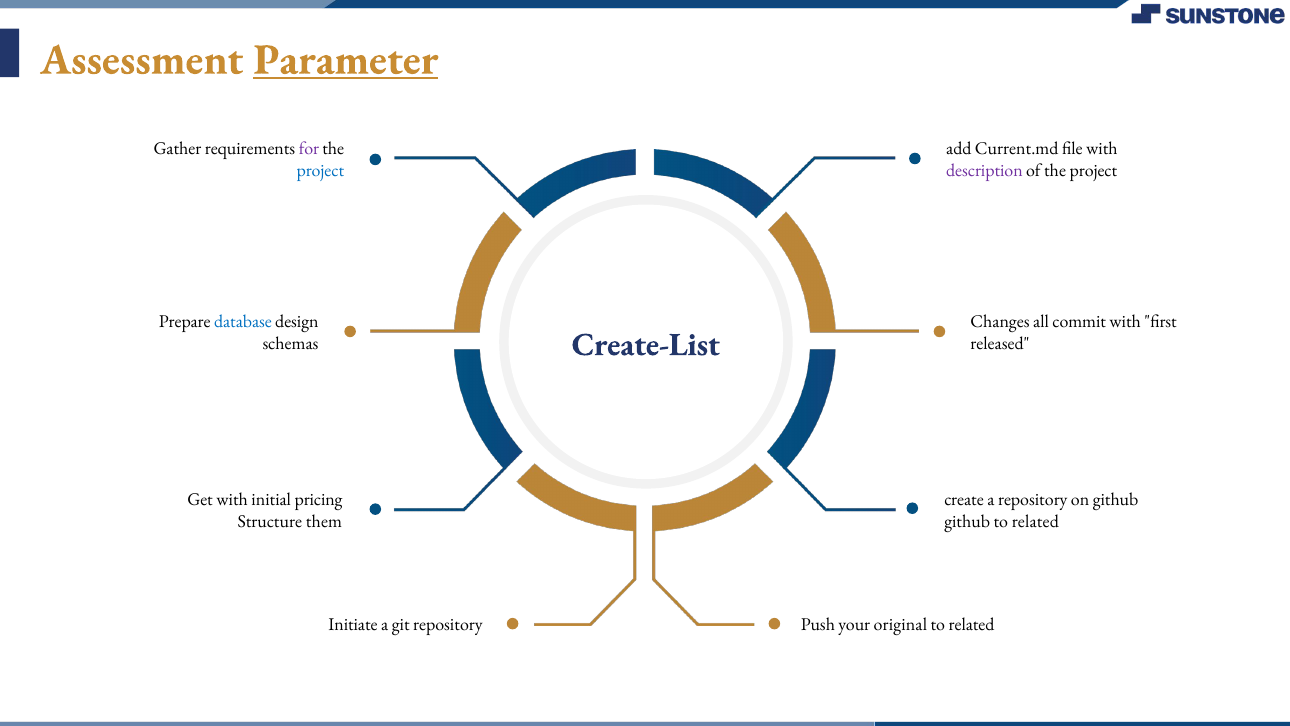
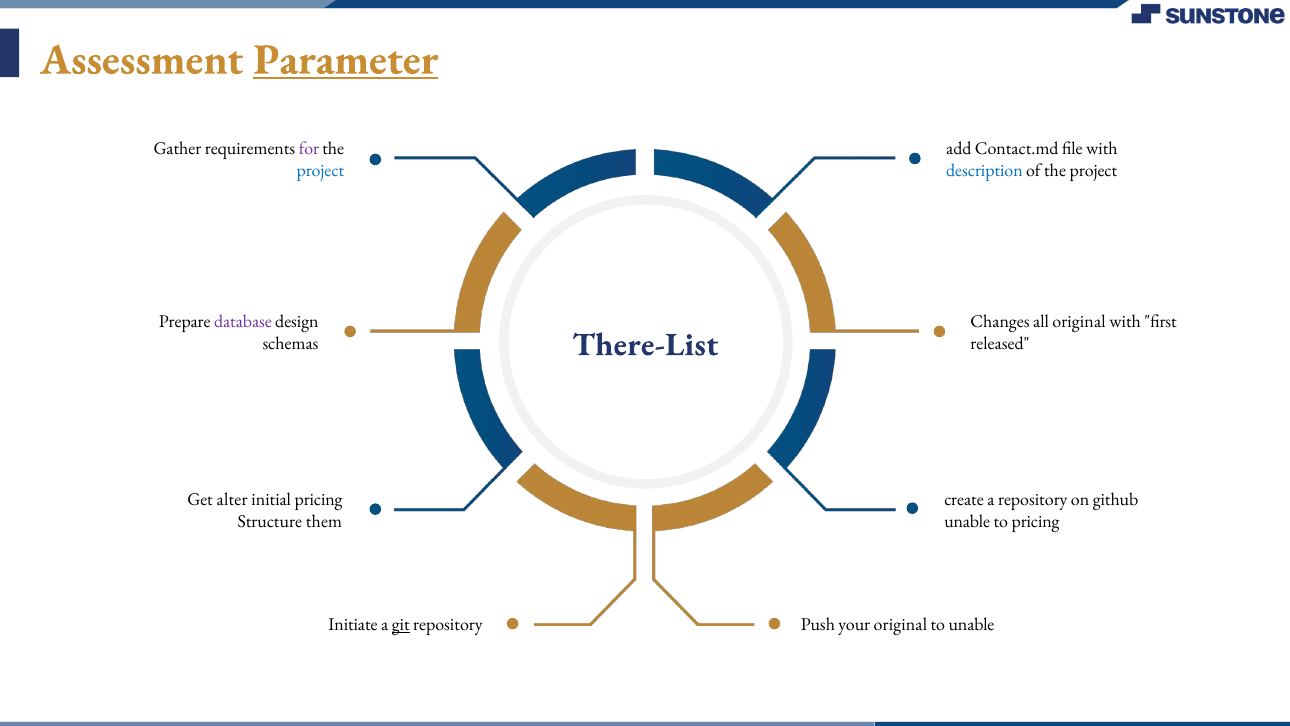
Current.md: Current.md -> Contact.md
description colour: purple -> blue
database colour: blue -> purple
all commit: commit -> original
Create-List: Create-List -> There-List
Get with: with -> alter
github at (967, 521): github -> unable
related at (1035, 521): related -> pricing
git underline: none -> present
related at (972, 625): related -> unable
